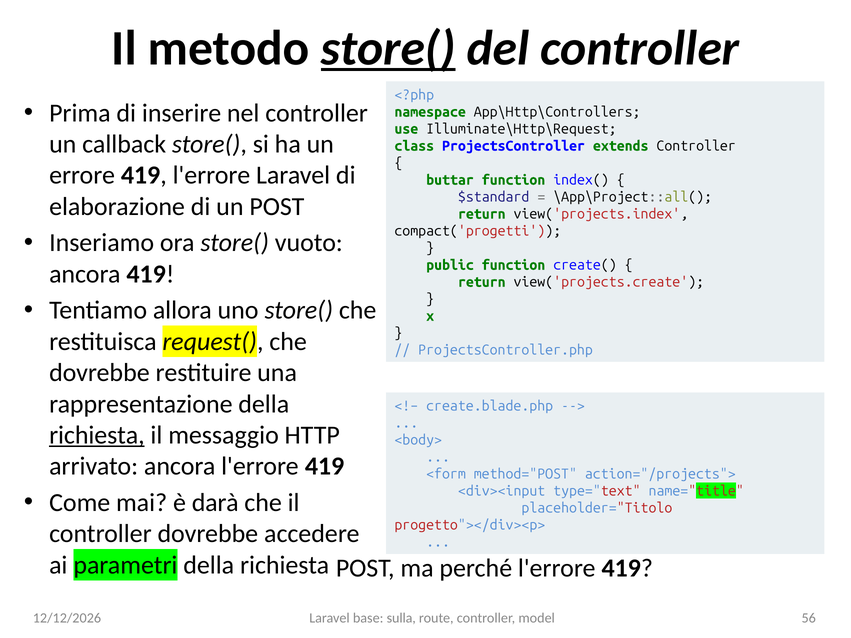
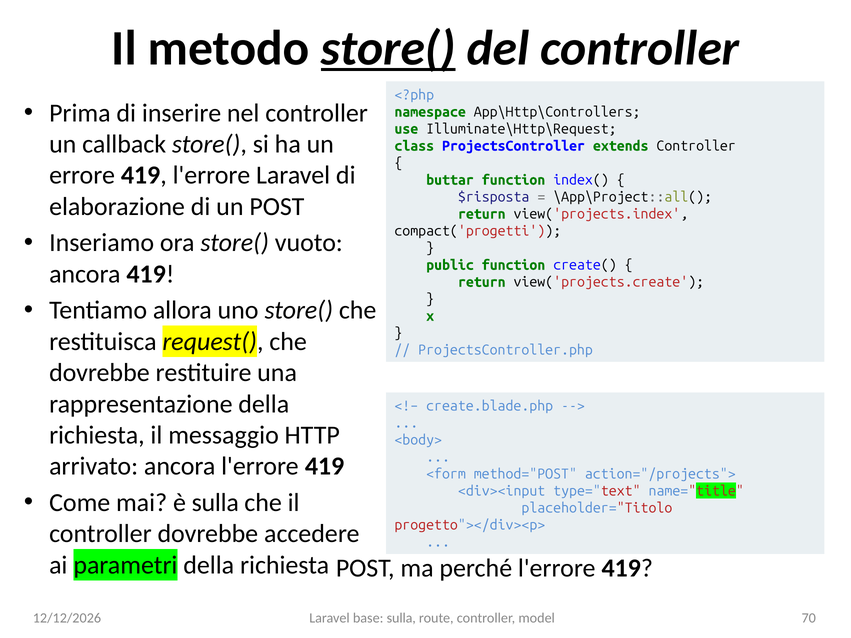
$standard: $standard -> $risposta
richiesta at (97, 435) underline: present -> none
è darà: darà -> sulla
56: 56 -> 70
